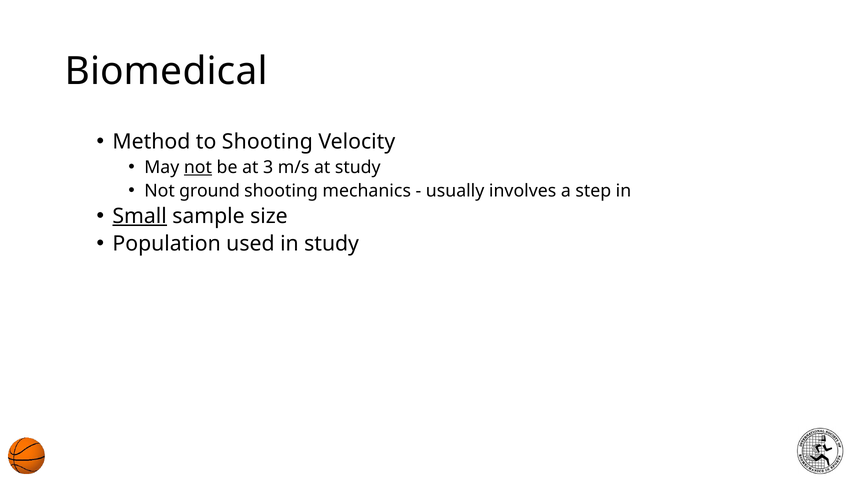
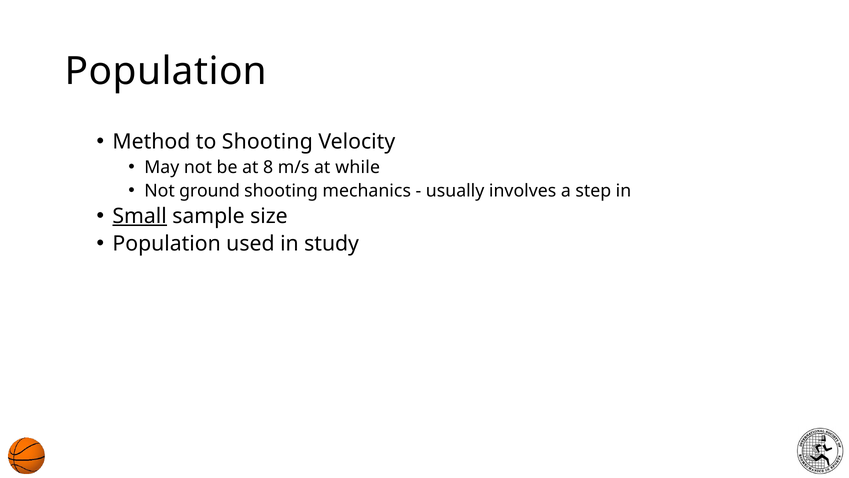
Biomedical at (166, 71): Biomedical -> Population
not at (198, 167) underline: present -> none
3: 3 -> 8
at study: study -> while
